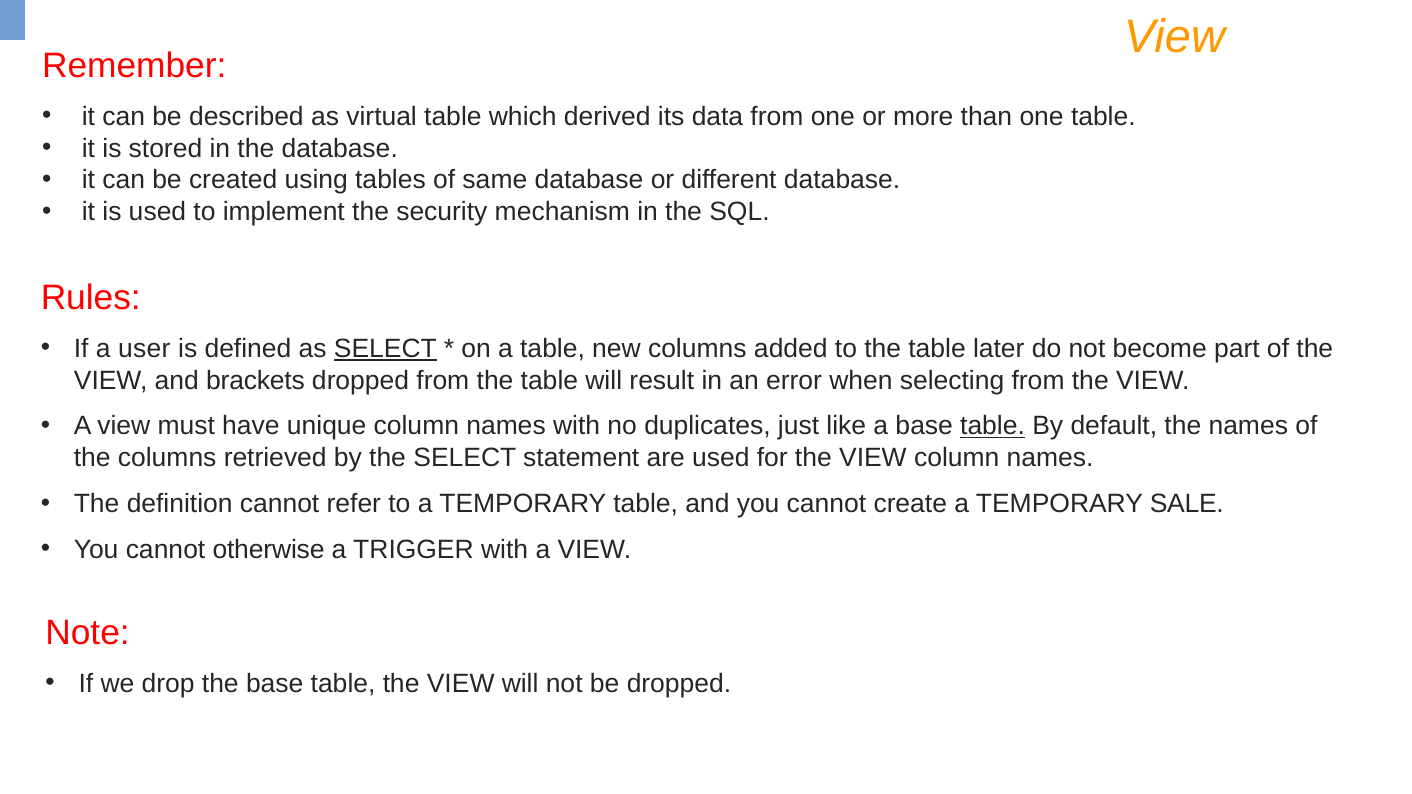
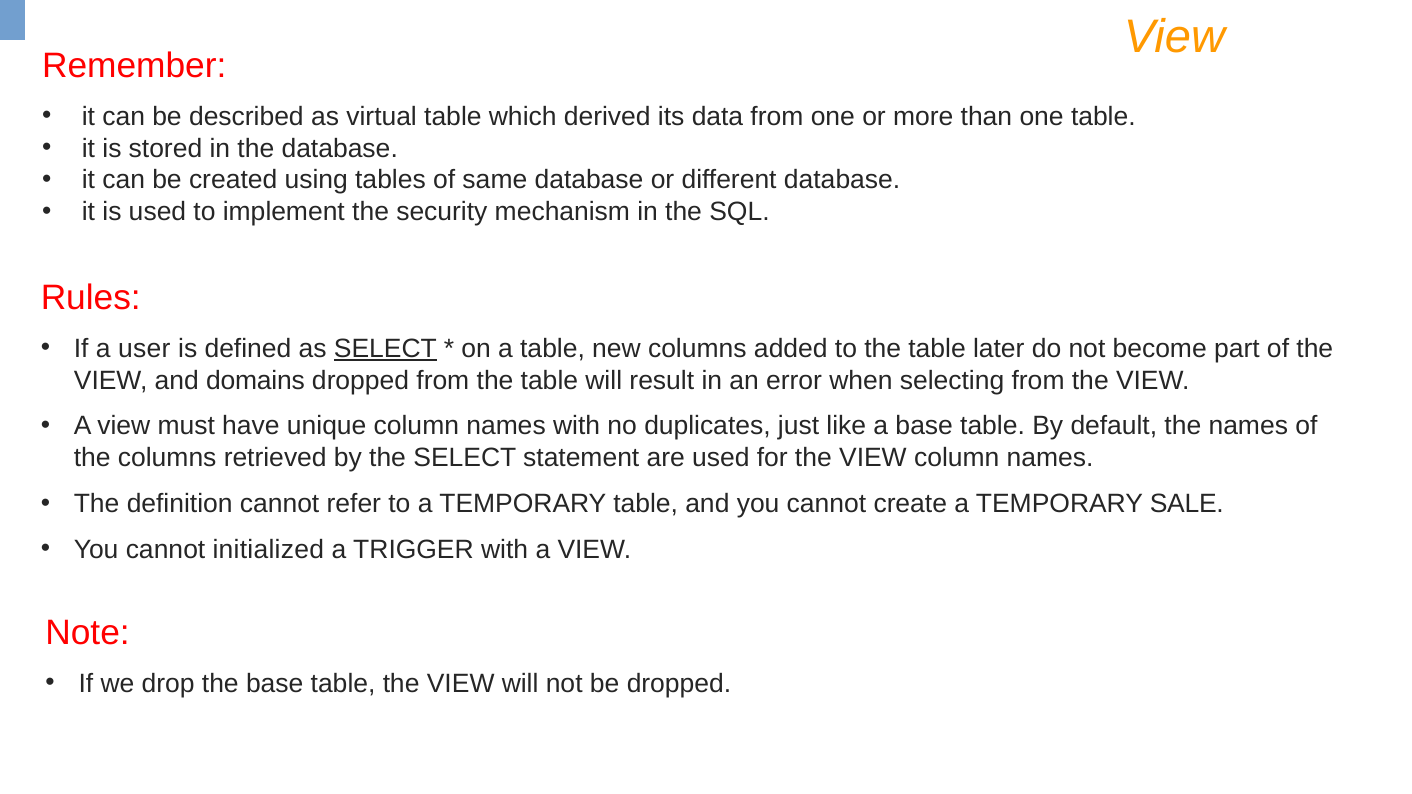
brackets: brackets -> domains
table at (993, 426) underline: present -> none
otherwise: otherwise -> initialized
